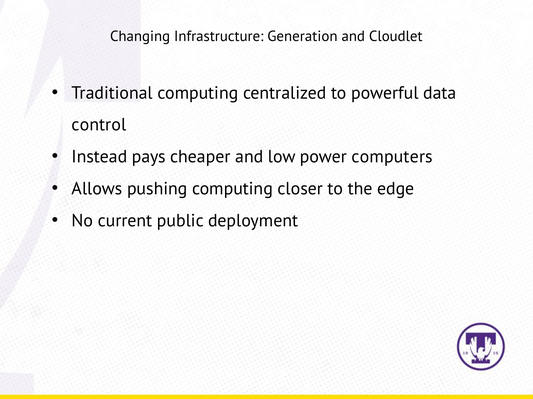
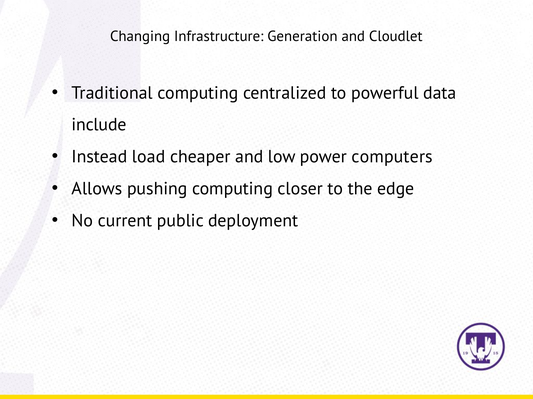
control: control -> include
pays: pays -> load
